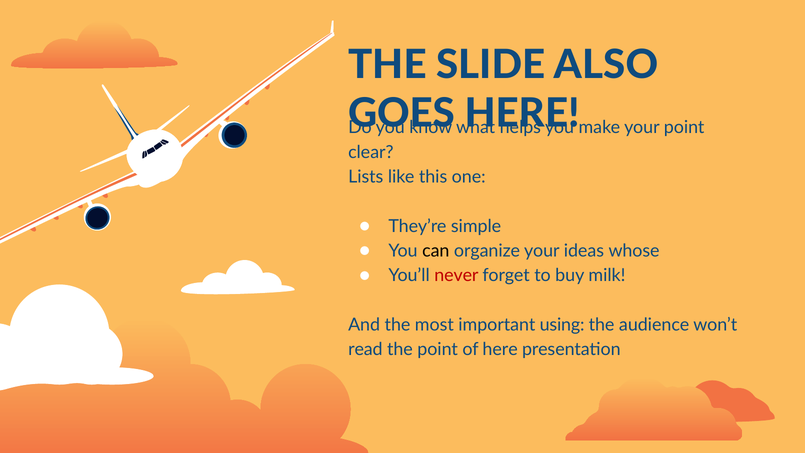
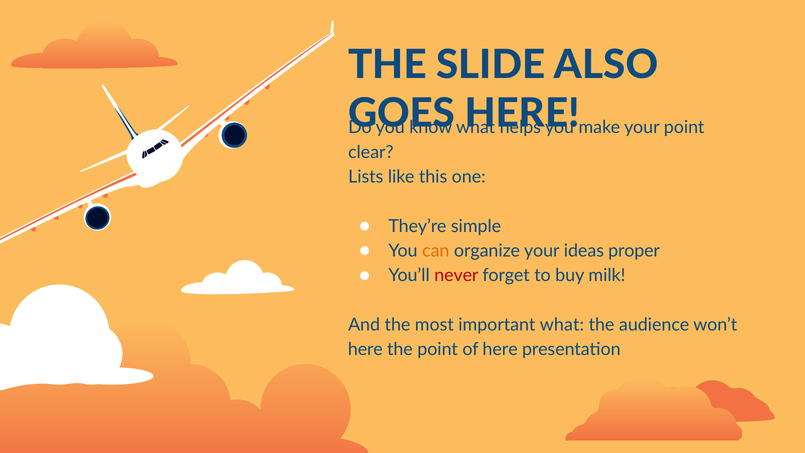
can colour: black -> orange
whose: whose -> proper
important using: using -> what
read at (365, 349): read -> here
